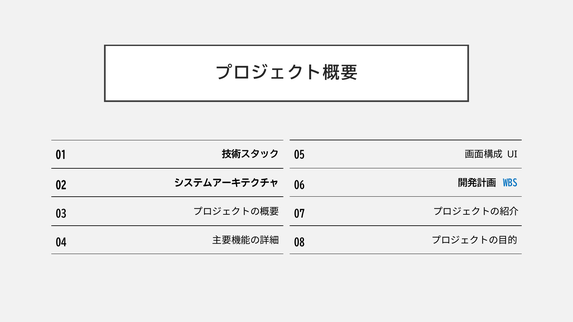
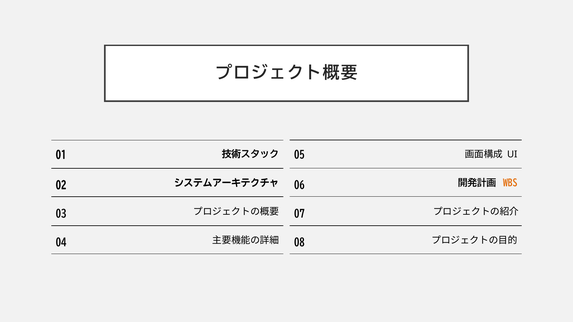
WBS colour: blue -> orange
